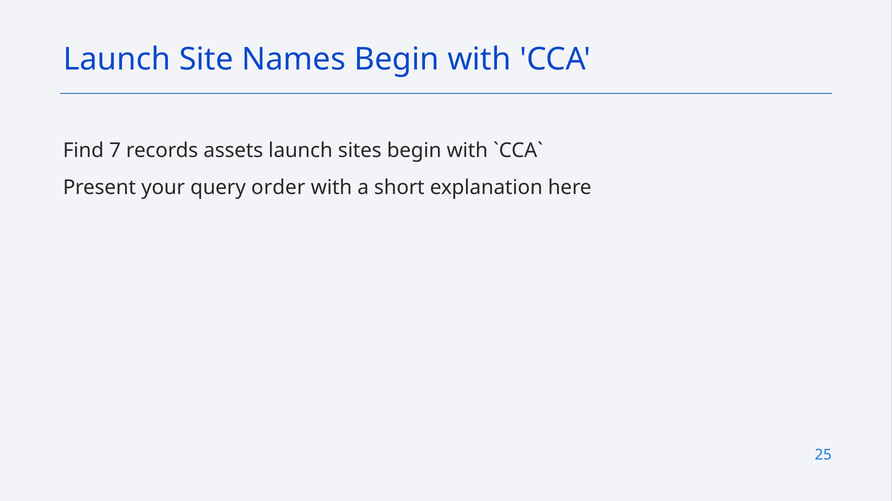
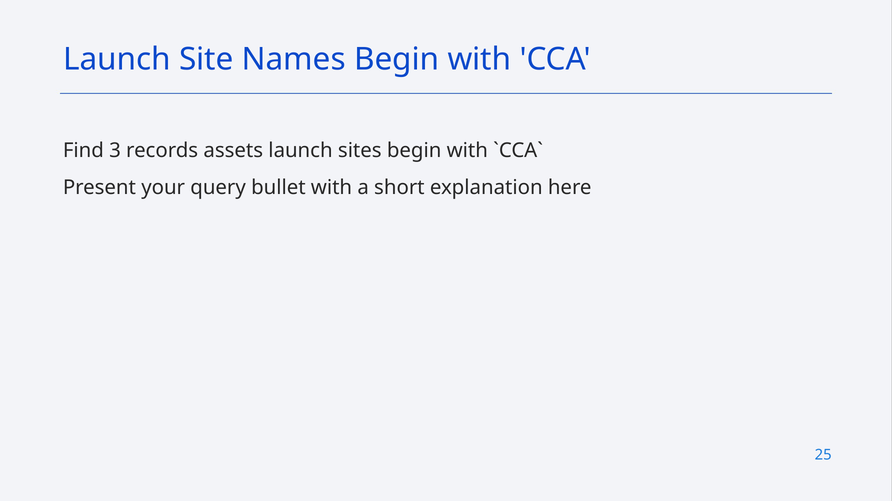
7: 7 -> 3
order: order -> bullet
